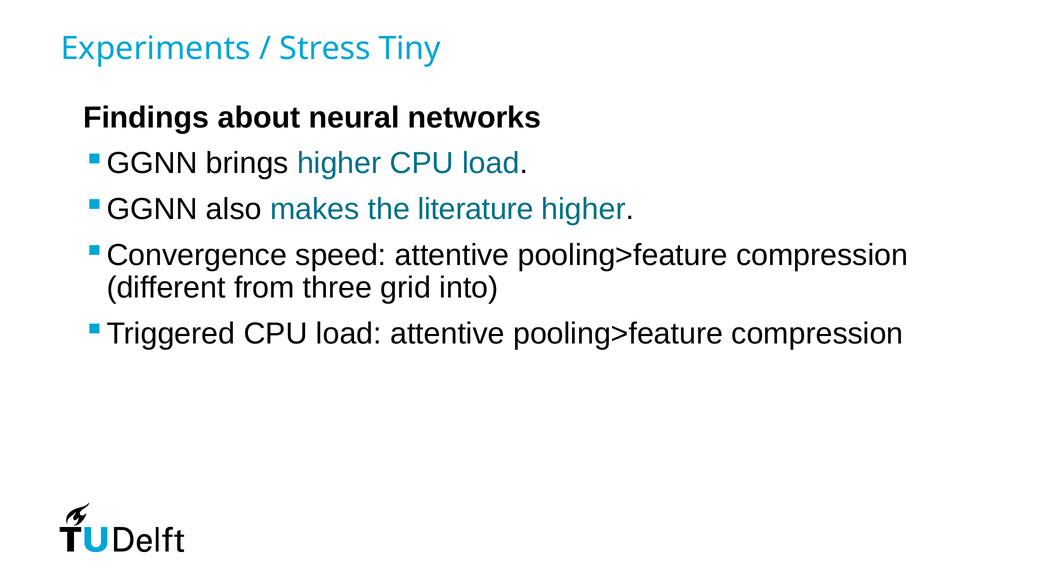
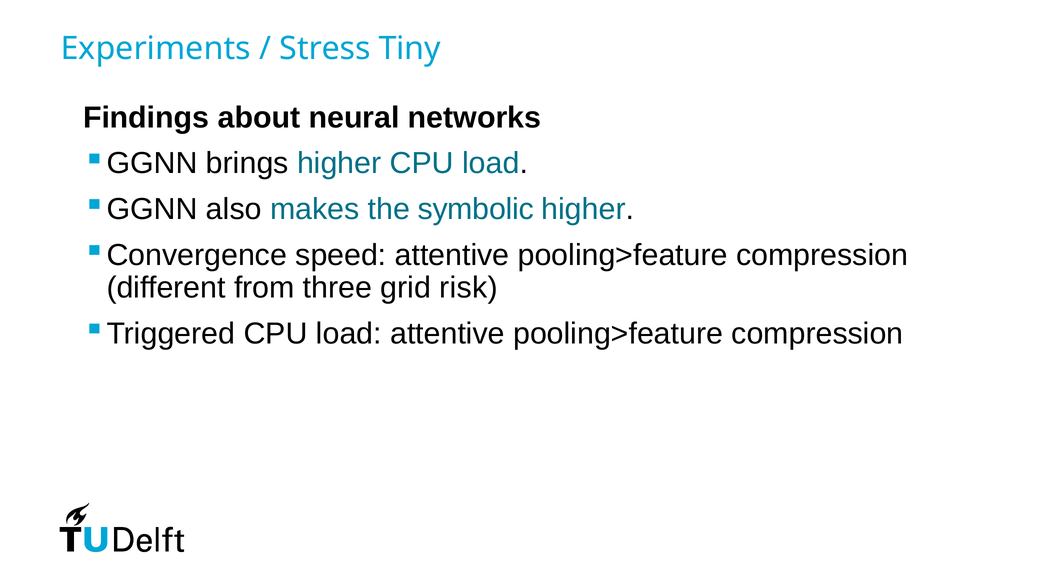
literature: literature -> symbolic
into: into -> risk
